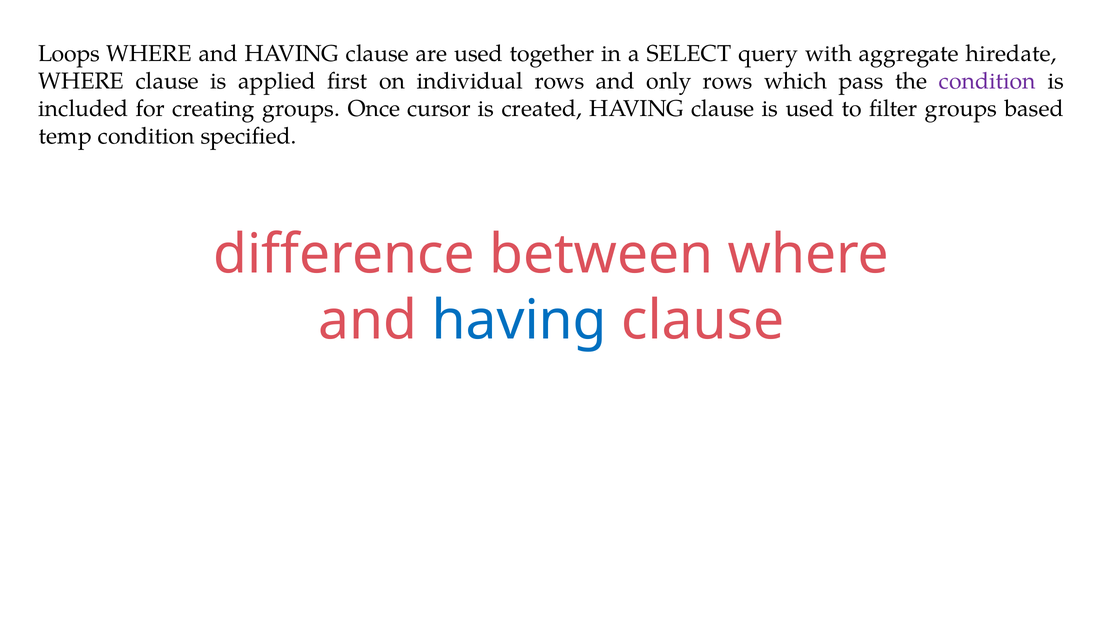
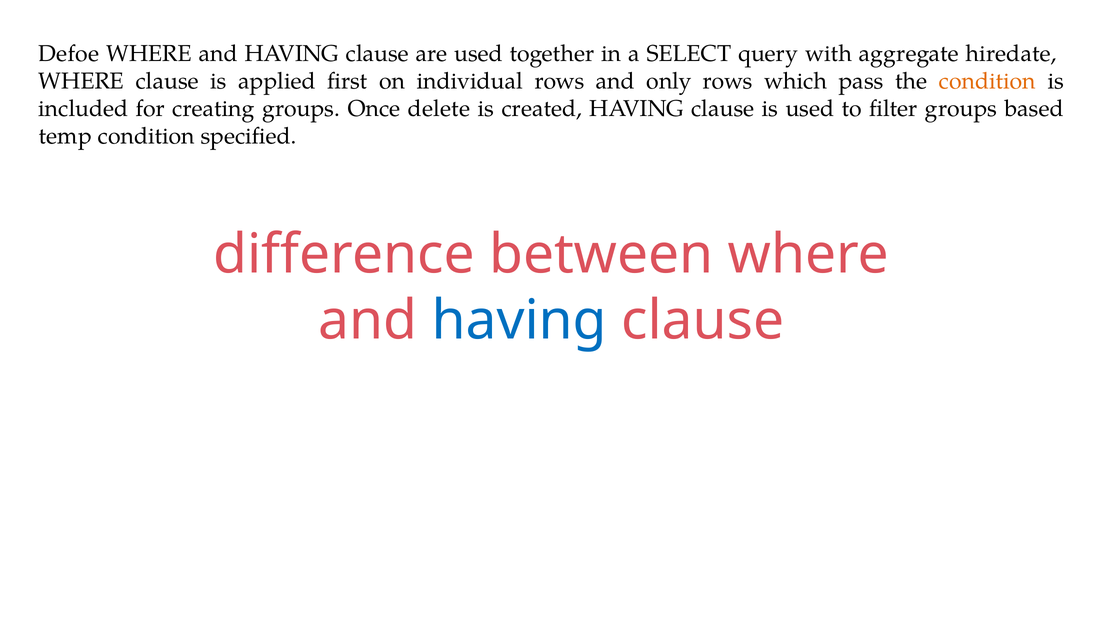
Loops: Loops -> Defoe
condition at (987, 81) colour: purple -> orange
cursor: cursor -> delete
